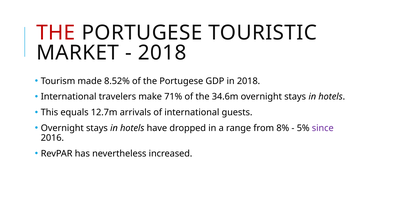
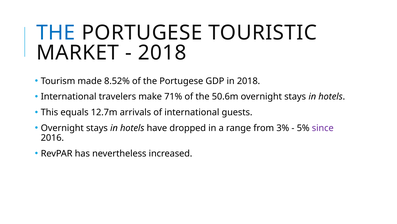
THE at (56, 33) colour: red -> blue
34.6m: 34.6m -> 50.6m
8%: 8% -> 3%
